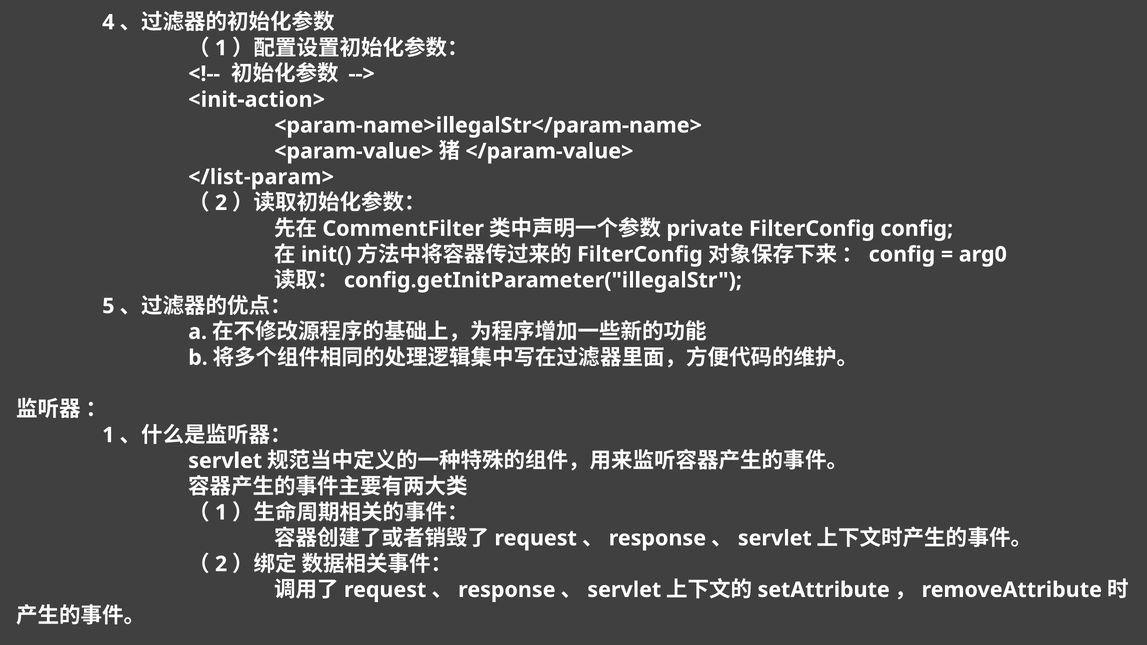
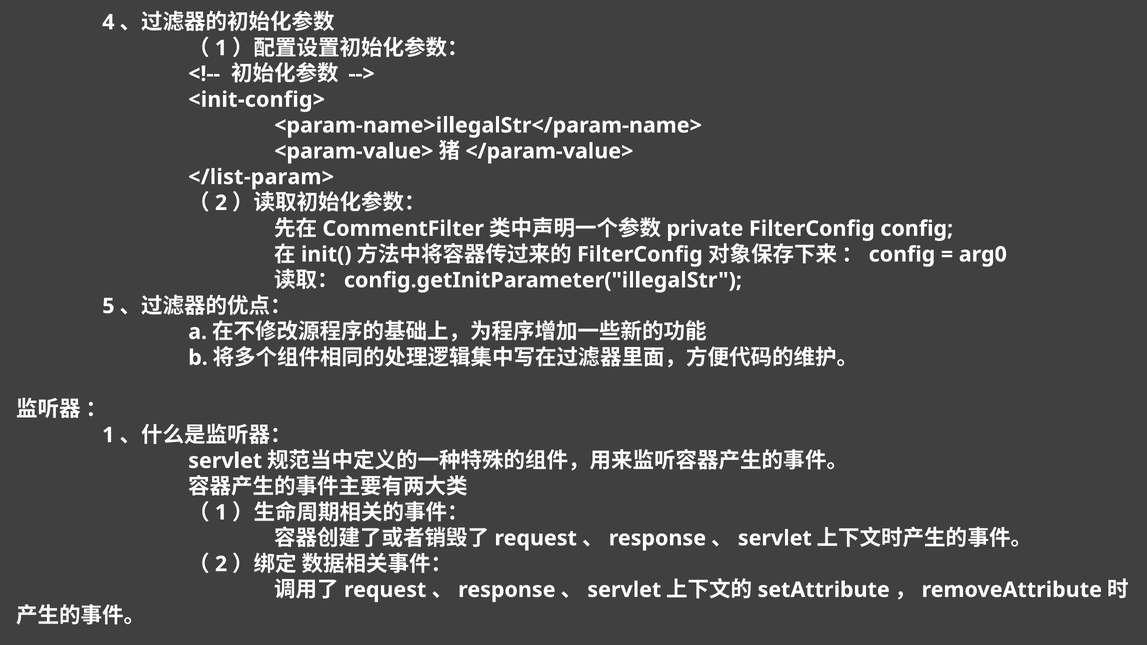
<init-action>: <init-action> -> <init-config>
